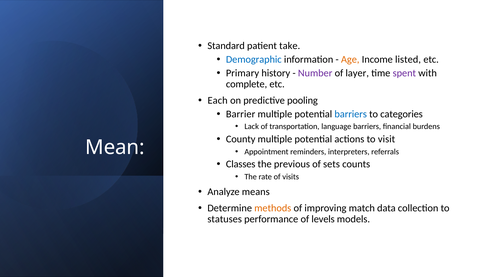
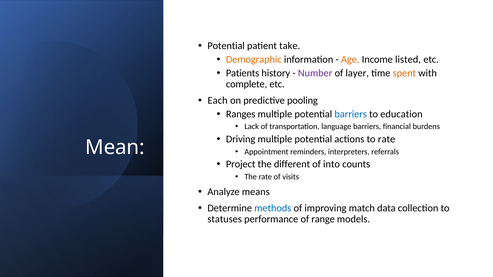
Standard at (226, 46): Standard -> Potential
Demographic colour: blue -> orange
Primary: Primary -> Patients
spent colour: purple -> orange
Barrier: Barrier -> Ranges
categories: categories -> education
County: County -> Driving
to visit: visit -> rate
Classes: Classes -> Project
previous: previous -> different
sets: sets -> into
methods colour: orange -> blue
levels: levels -> range
